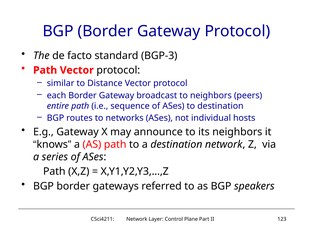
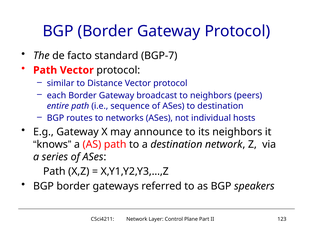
BGP-3: BGP-3 -> BGP-7
